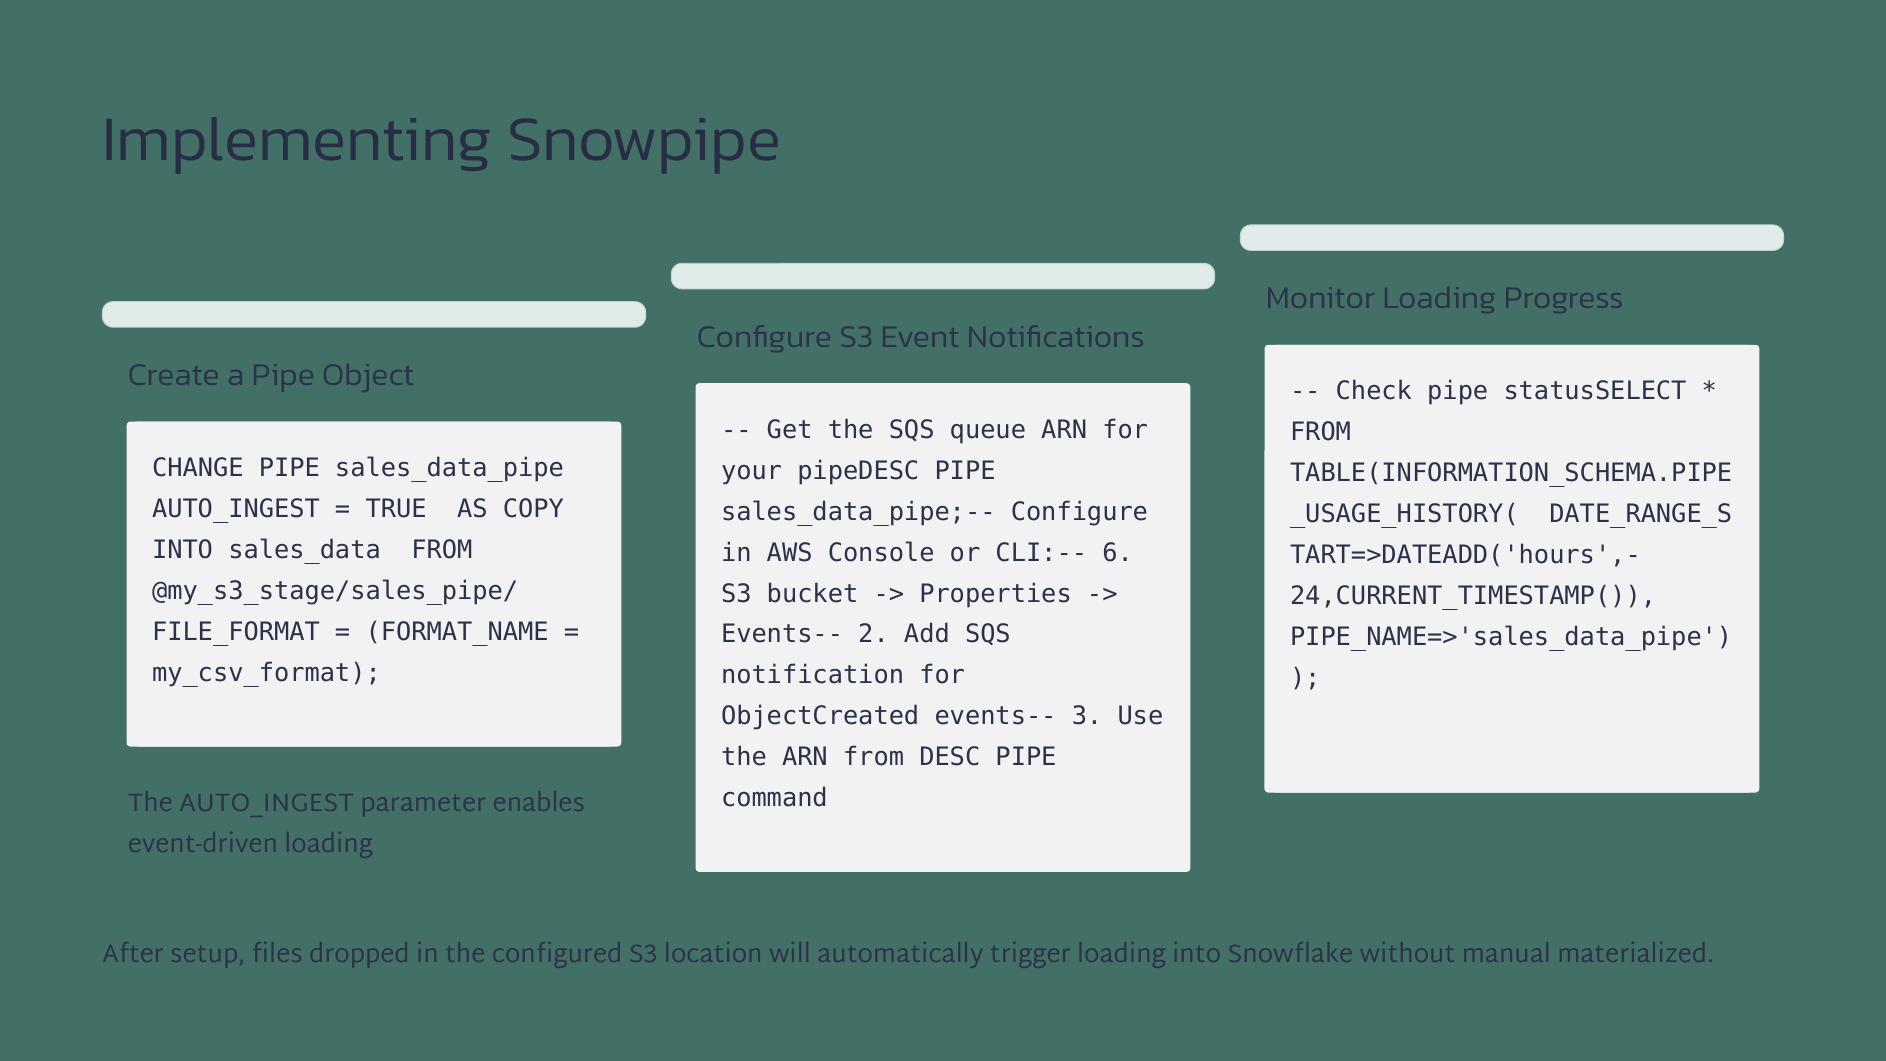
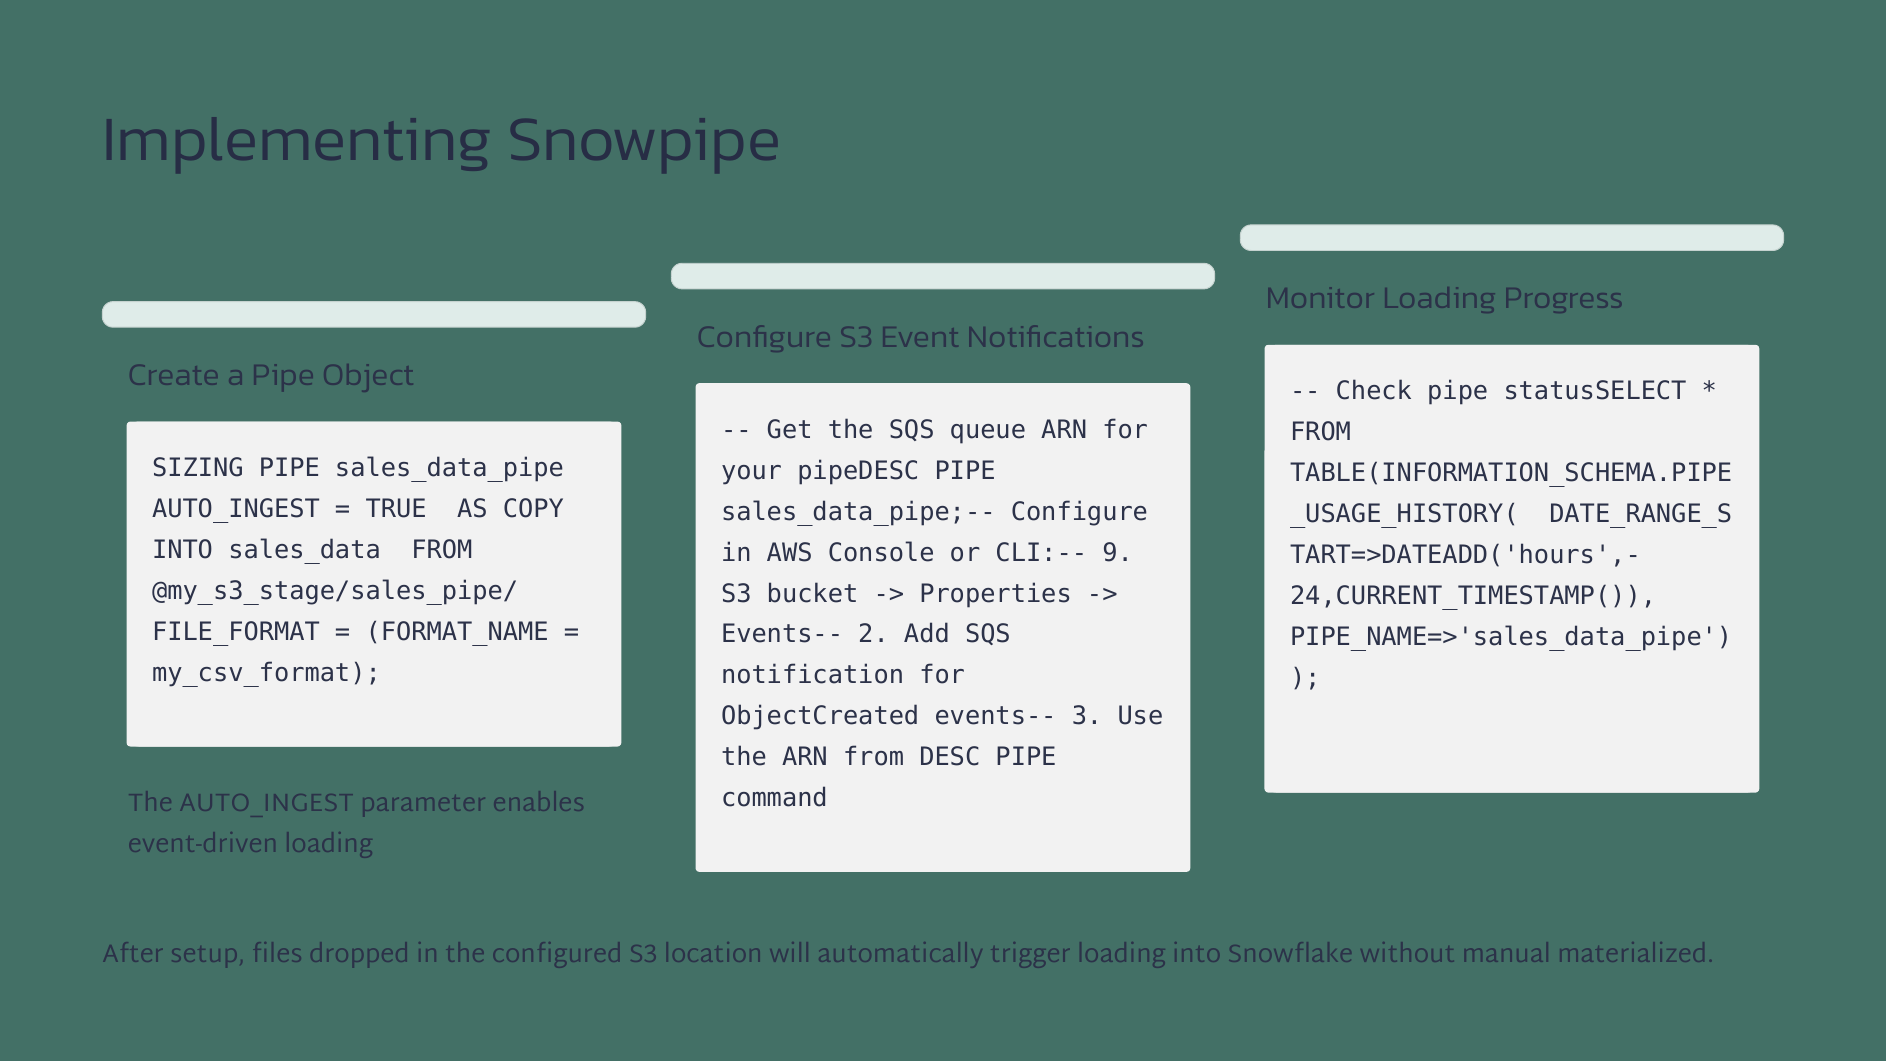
CHANGE: CHANGE -> SIZING
6: 6 -> 9
